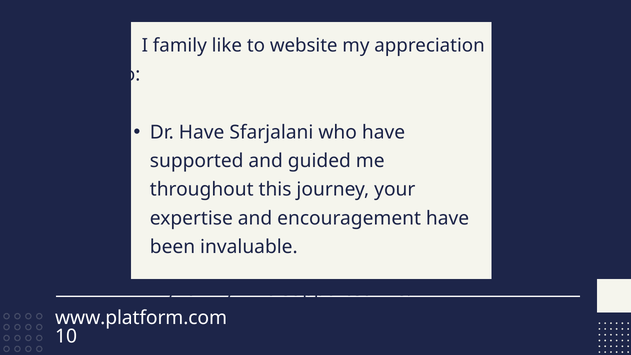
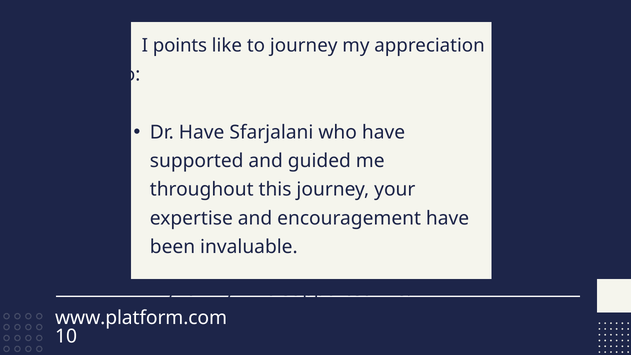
I family: family -> points
to website: website -> journey
